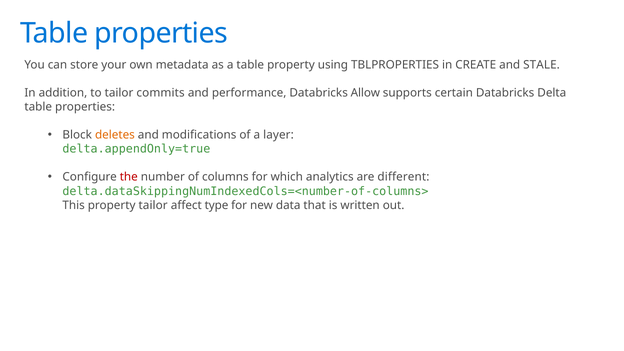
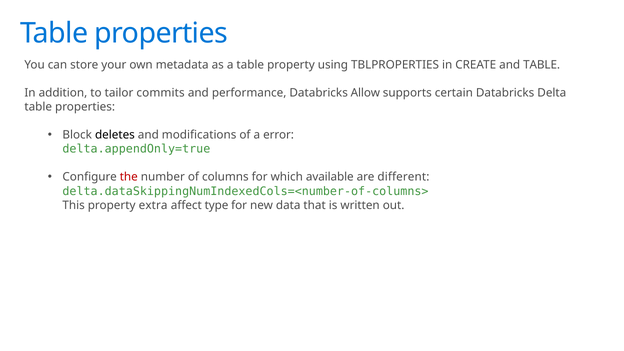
and STALE: STALE -> TABLE
deletes colour: orange -> black
layer: layer -> error
analytics: analytics -> available
property tailor: tailor -> extra
